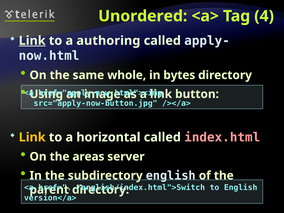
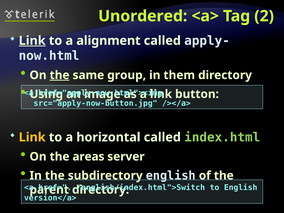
4: 4 -> 2
authoring: authoring -> alignment
the at (60, 75) underline: none -> present
whole: whole -> group
bytes: bytes -> them
index.html colour: pink -> light green
